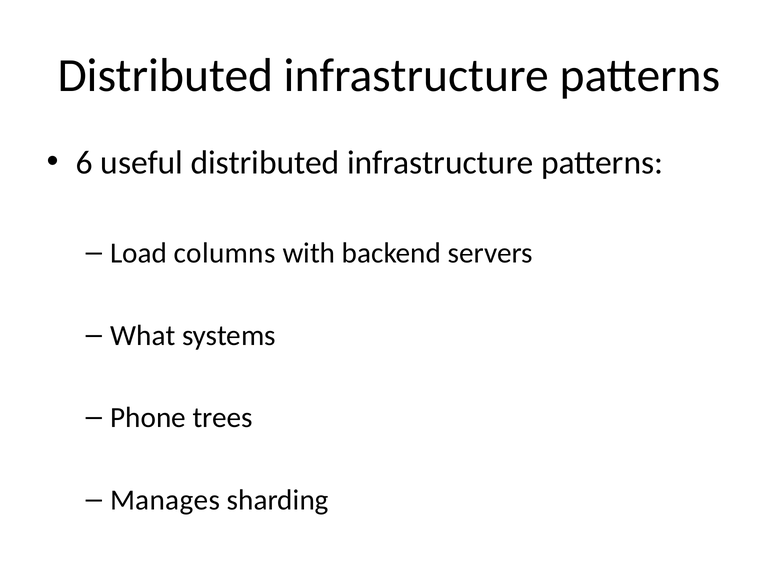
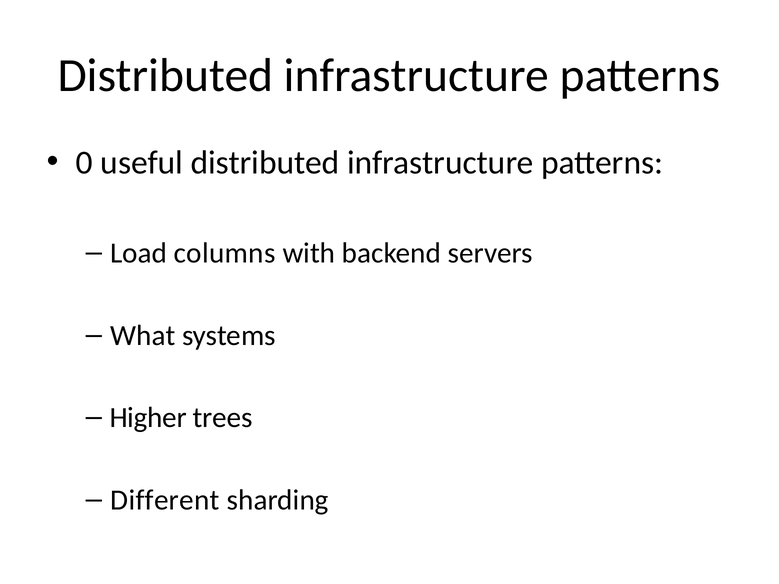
6: 6 -> 0
Phone: Phone -> Higher
Manages: Manages -> Different
